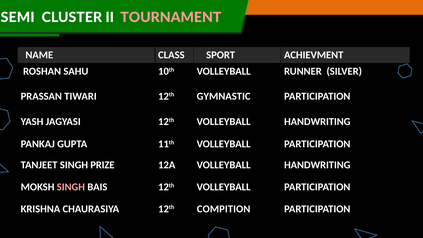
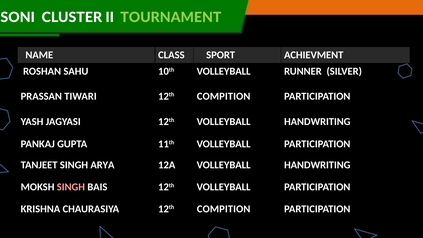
SEMI: SEMI -> SONI
TOURNAMENT colour: pink -> light green
TIWARI 12th GYMNASTIC: GYMNASTIC -> COMPITION
PRIZE: PRIZE -> ARYA
